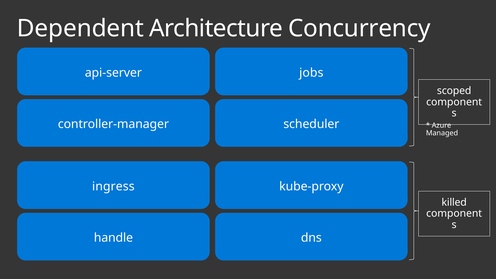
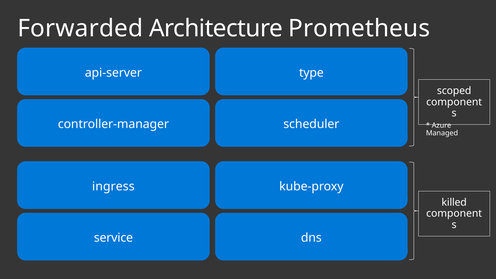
Dependent: Dependent -> Forwarded
Concurrency: Concurrency -> Prometheus
jobs: jobs -> type
handle: handle -> service
